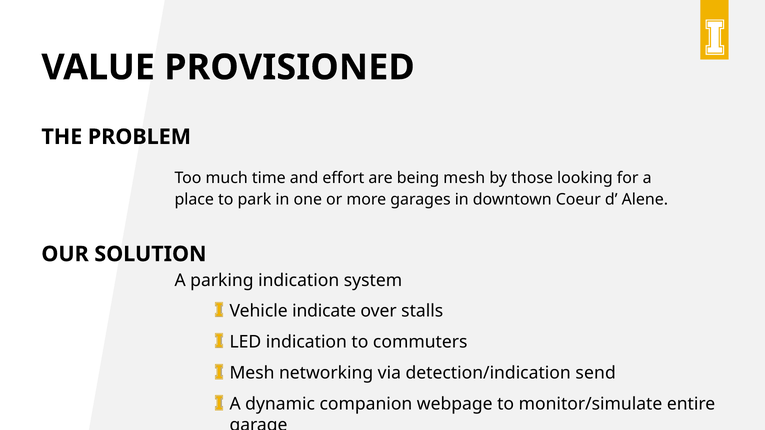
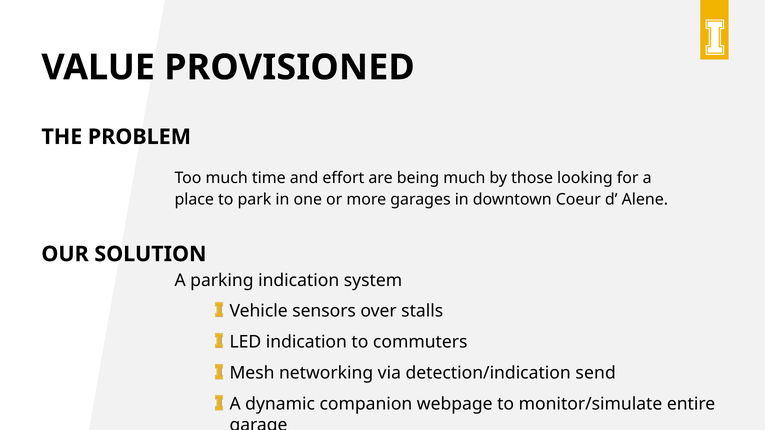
being mesh: mesh -> much
indicate: indicate -> sensors
